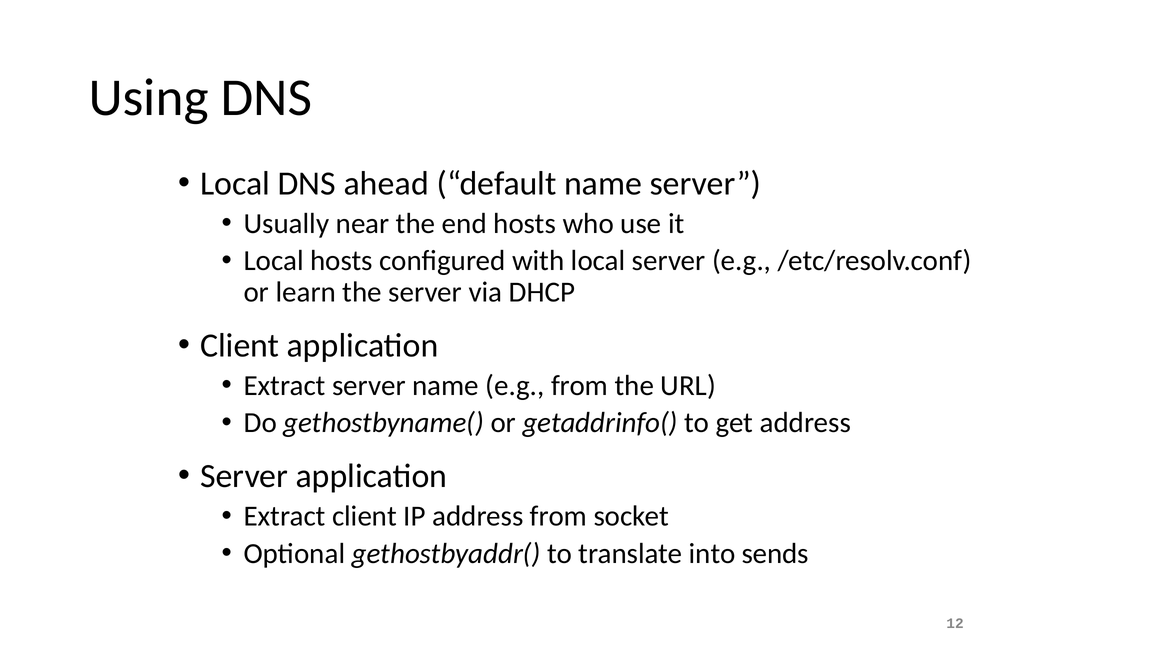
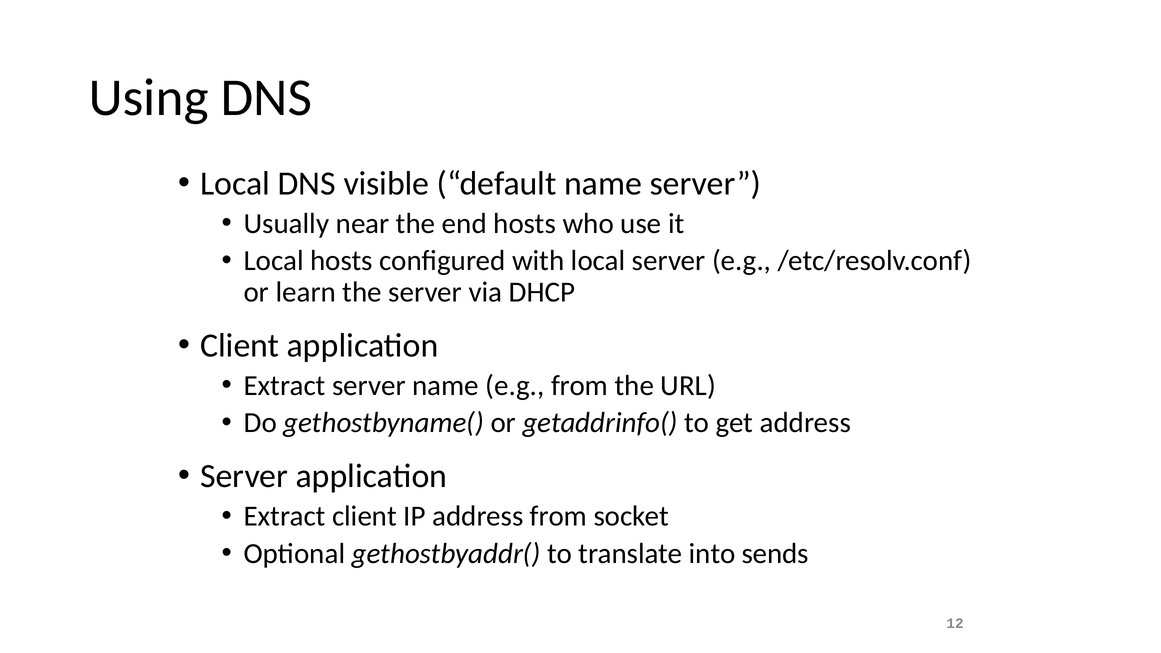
ahead: ahead -> visible
